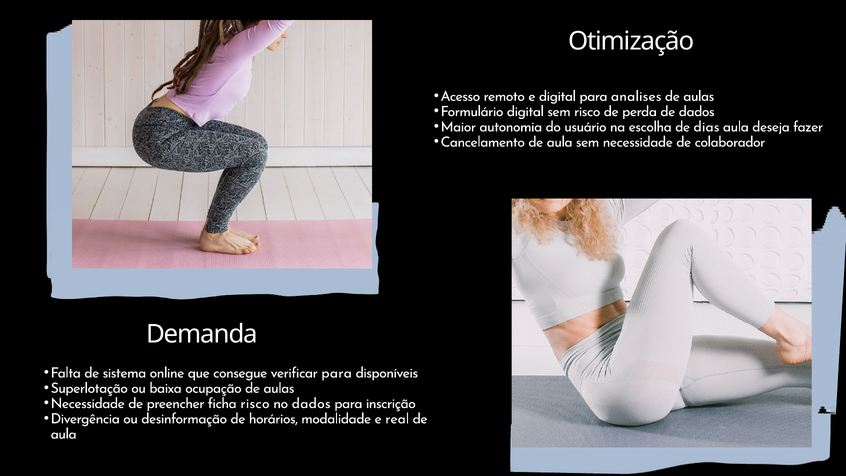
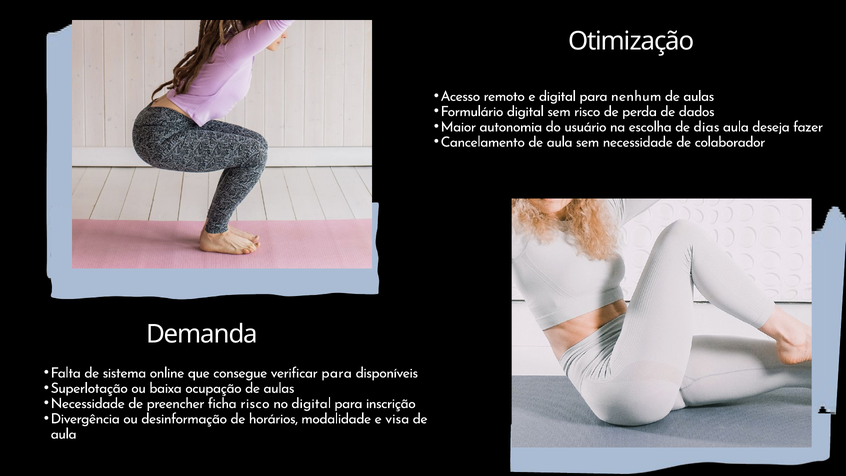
analises: analises -> nenhum
no dados: dados -> digital
real: real -> visa
